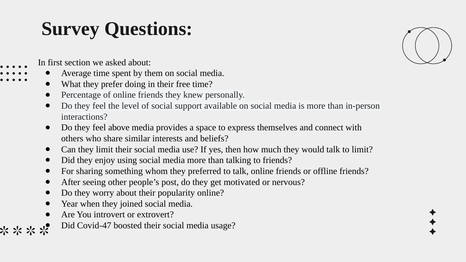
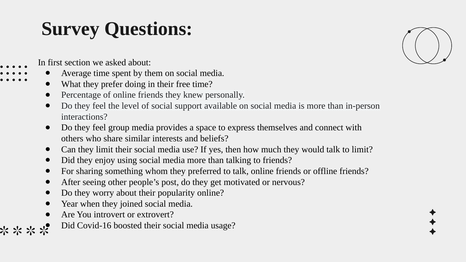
above: above -> group
Covid-47: Covid-47 -> Covid-16
